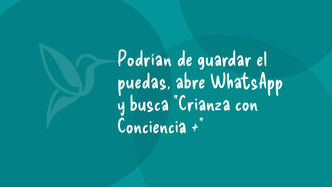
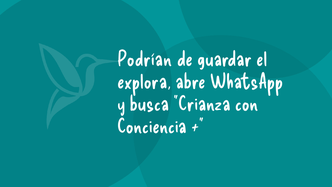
puedas: puedas -> explora
